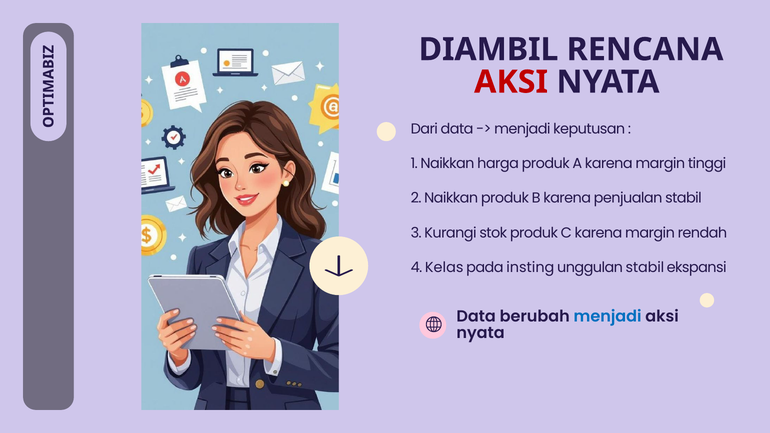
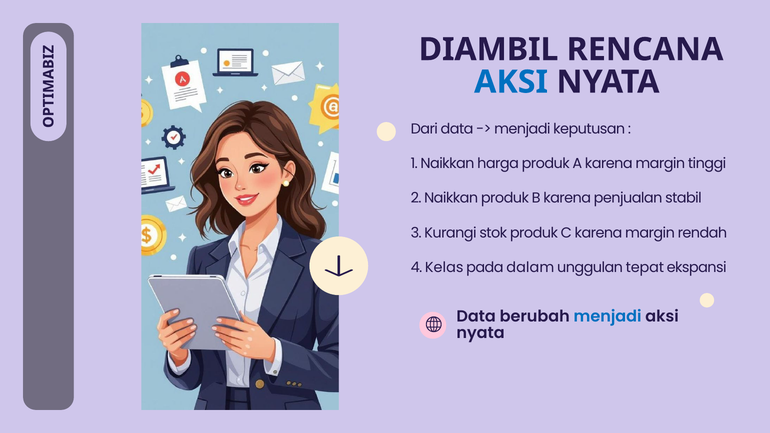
AKSI at (511, 82) colour: red -> blue
insting: insting -> dalam
unggulan stabil: stabil -> tepat
